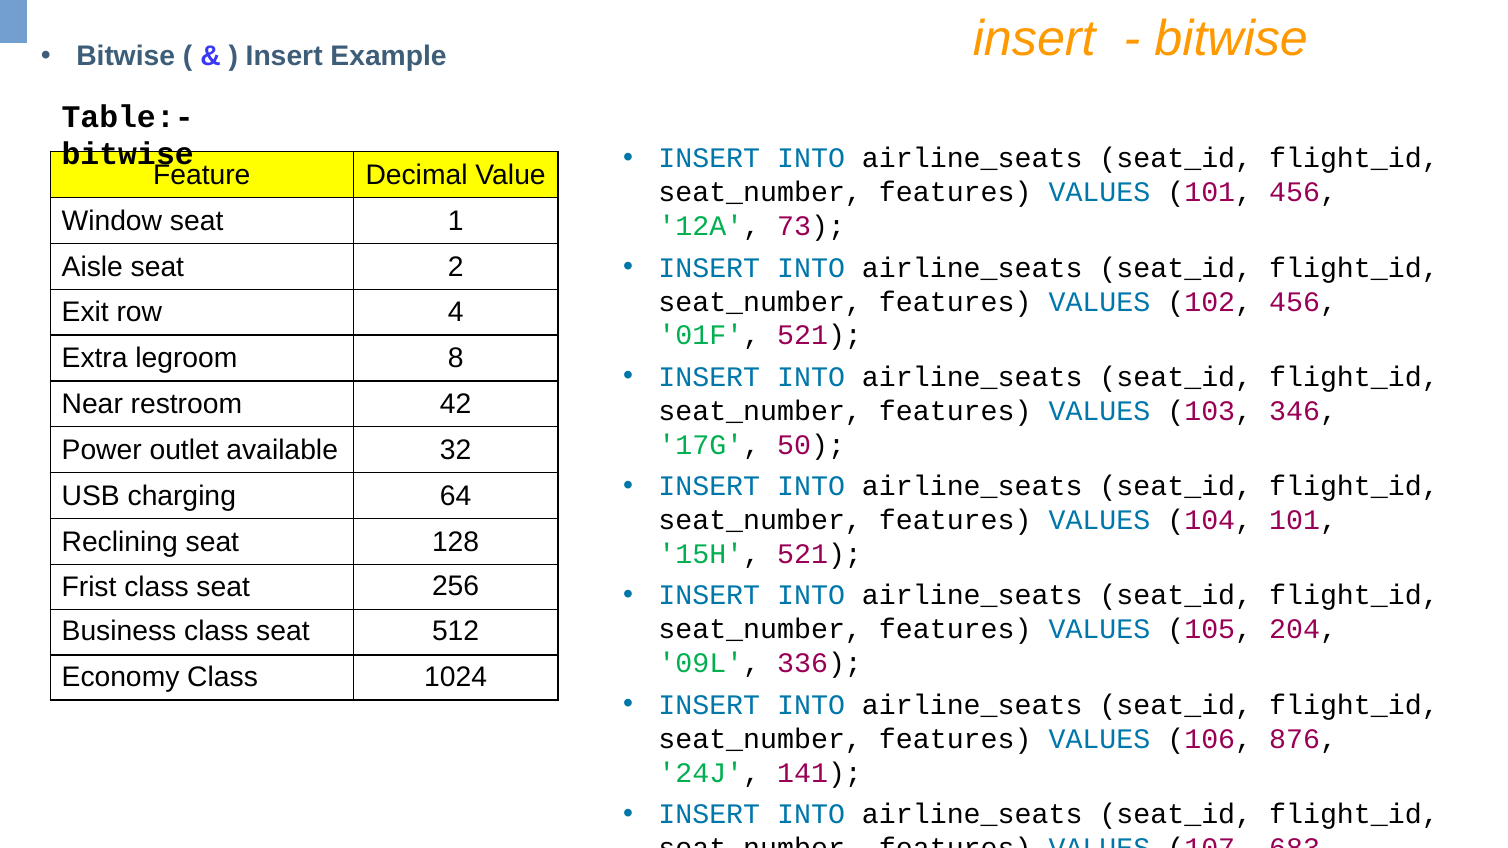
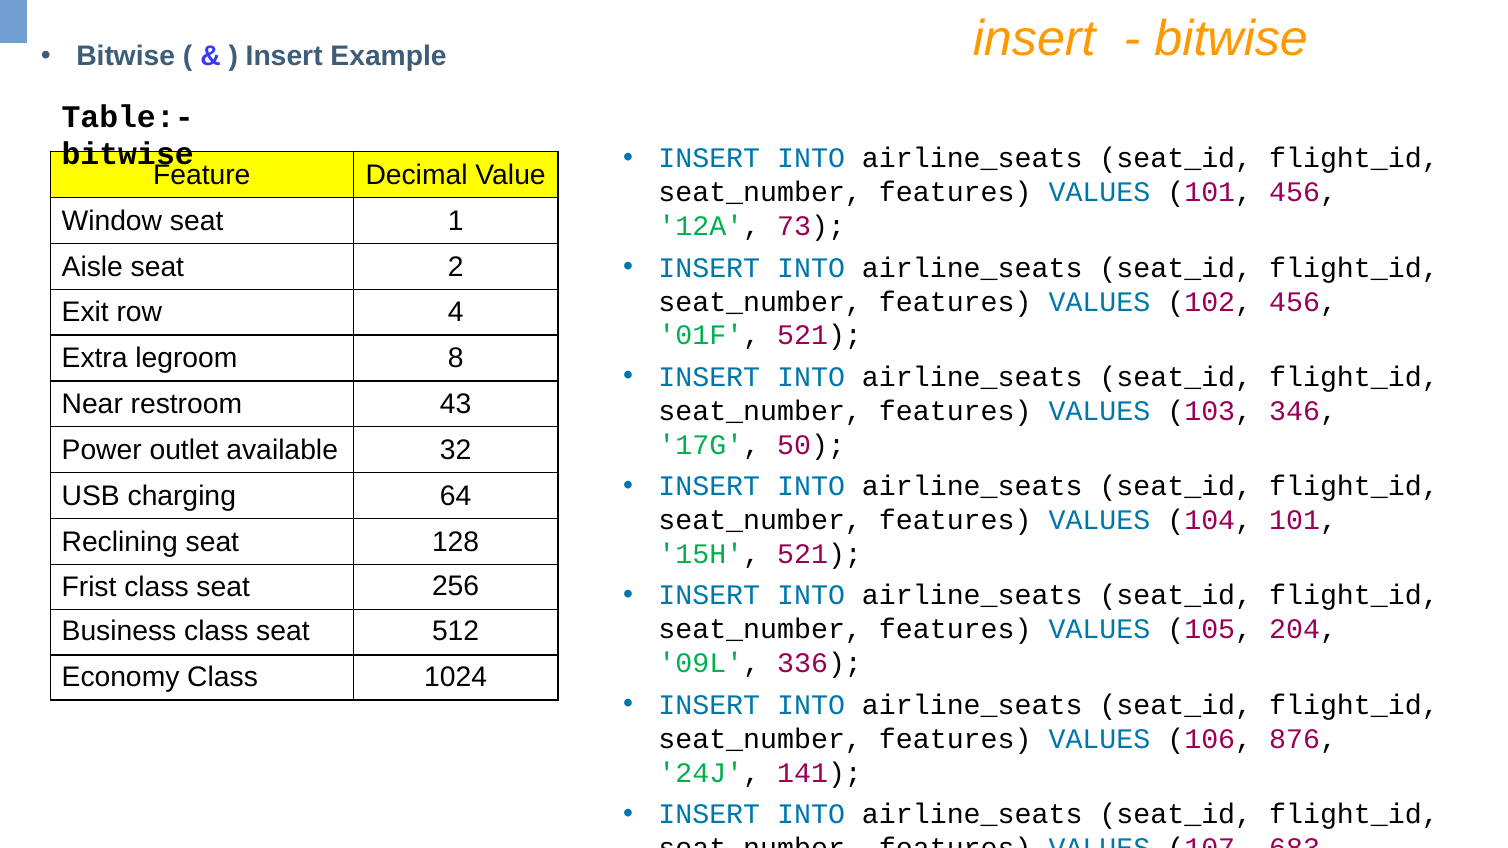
42: 42 -> 43
